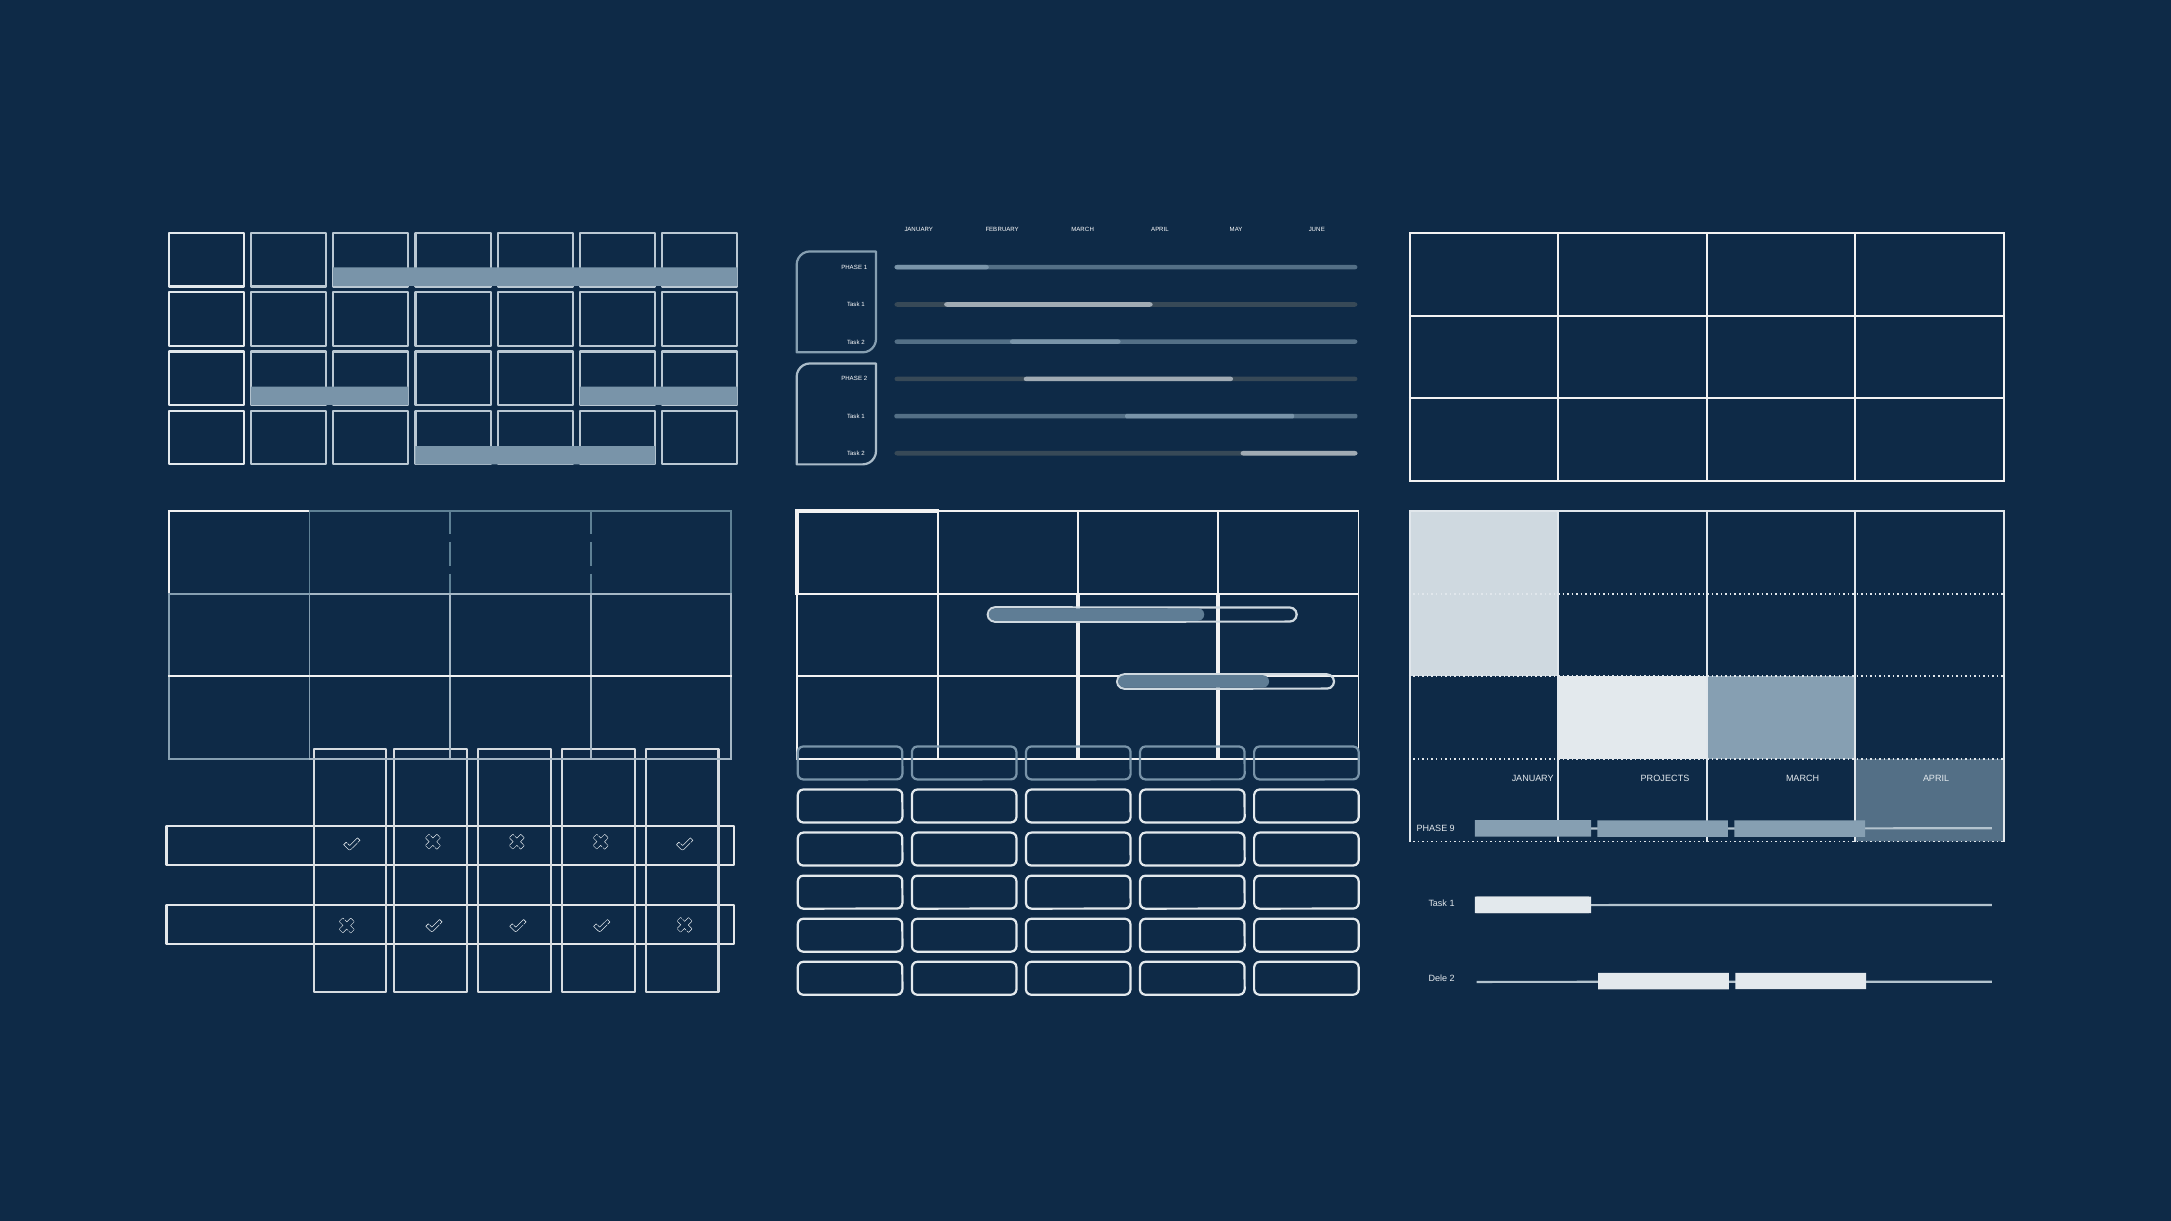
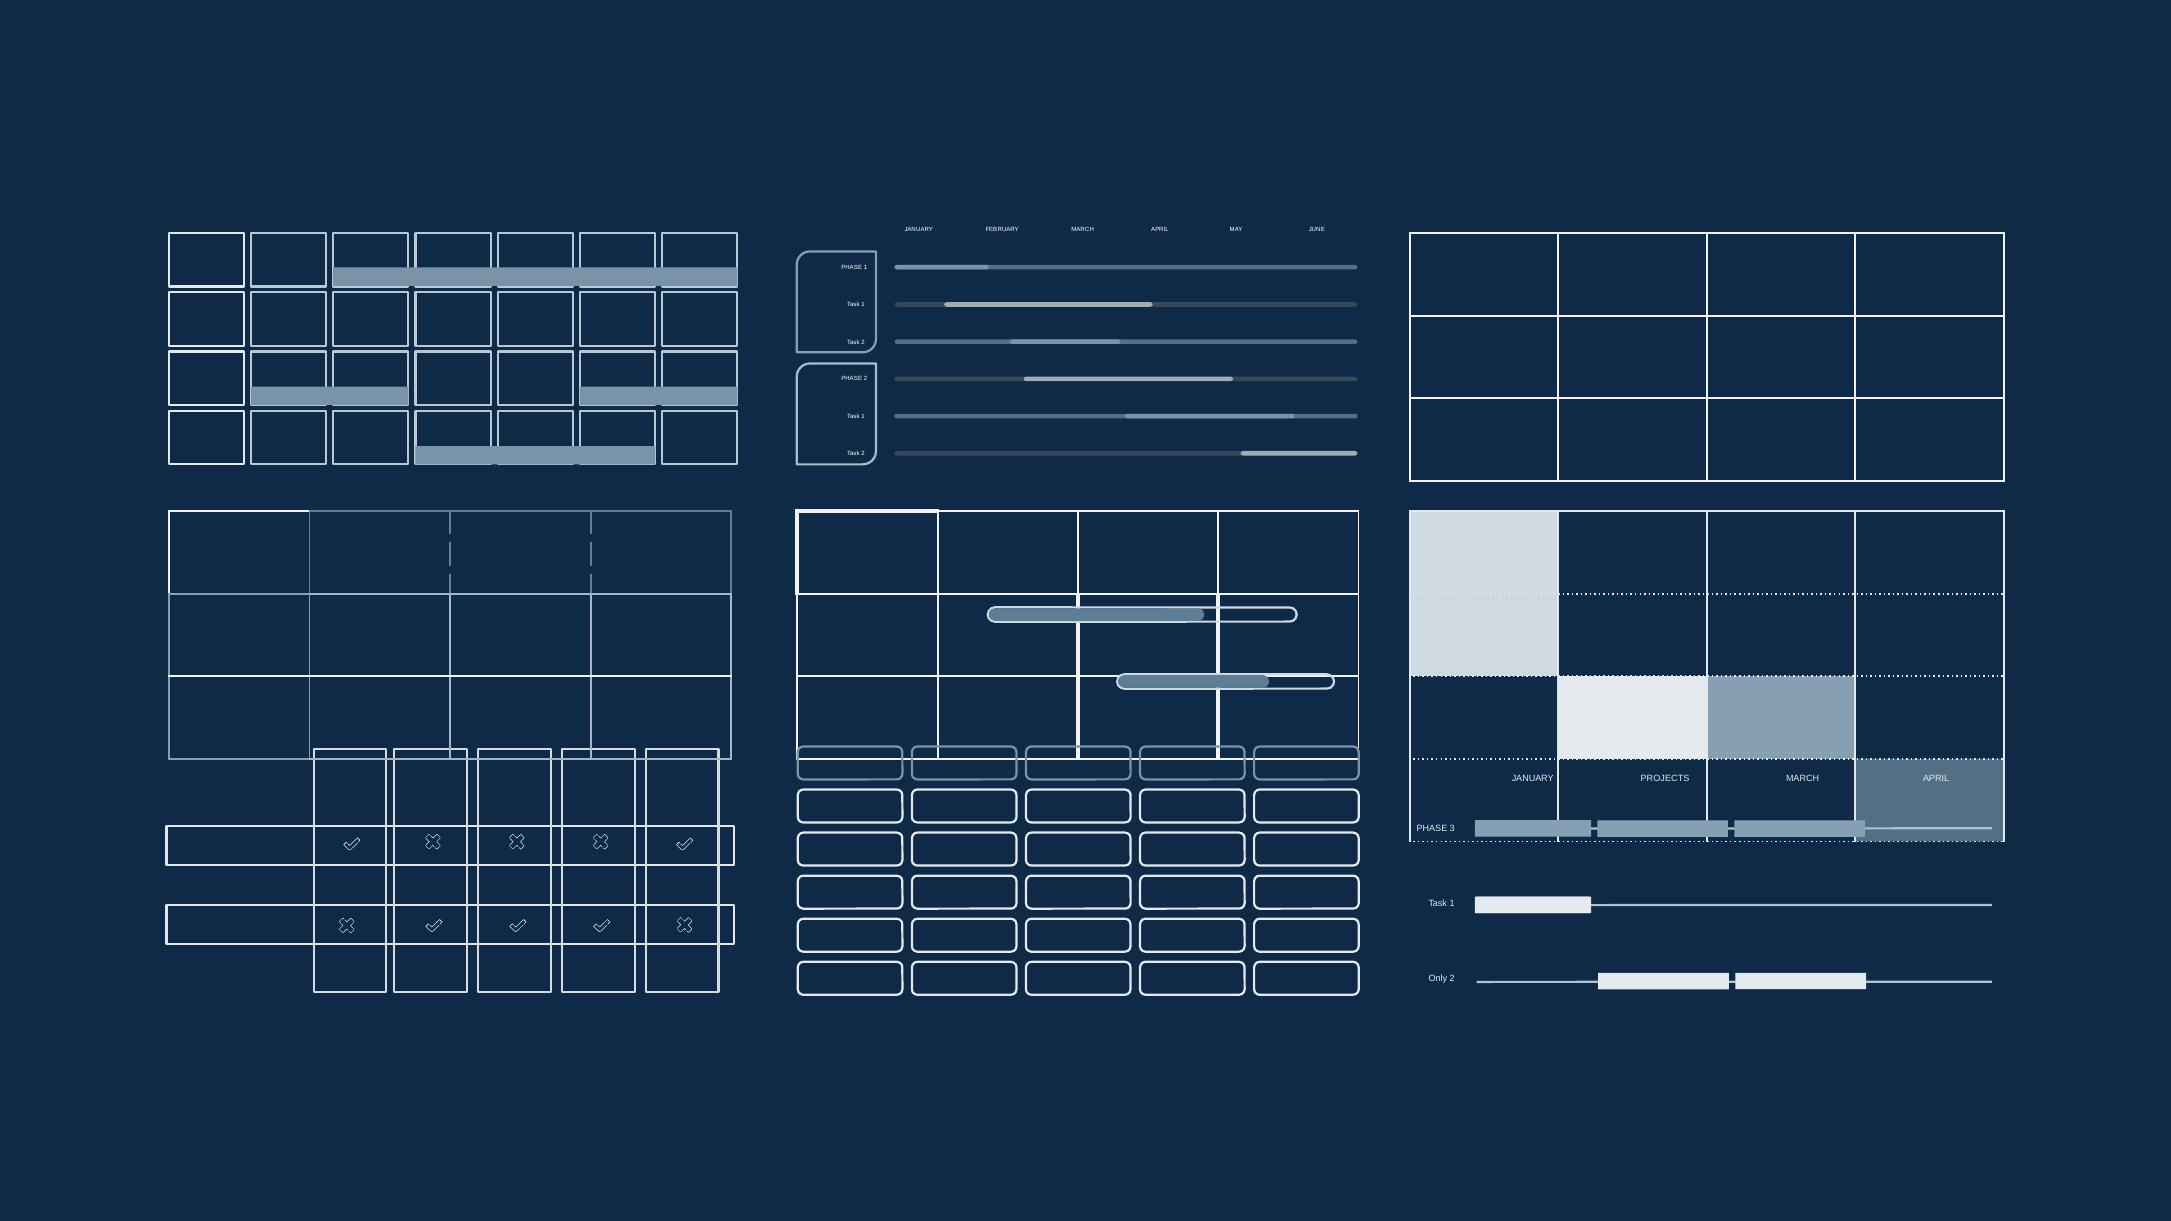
9: 9 -> 3
Dele: Dele -> Only
